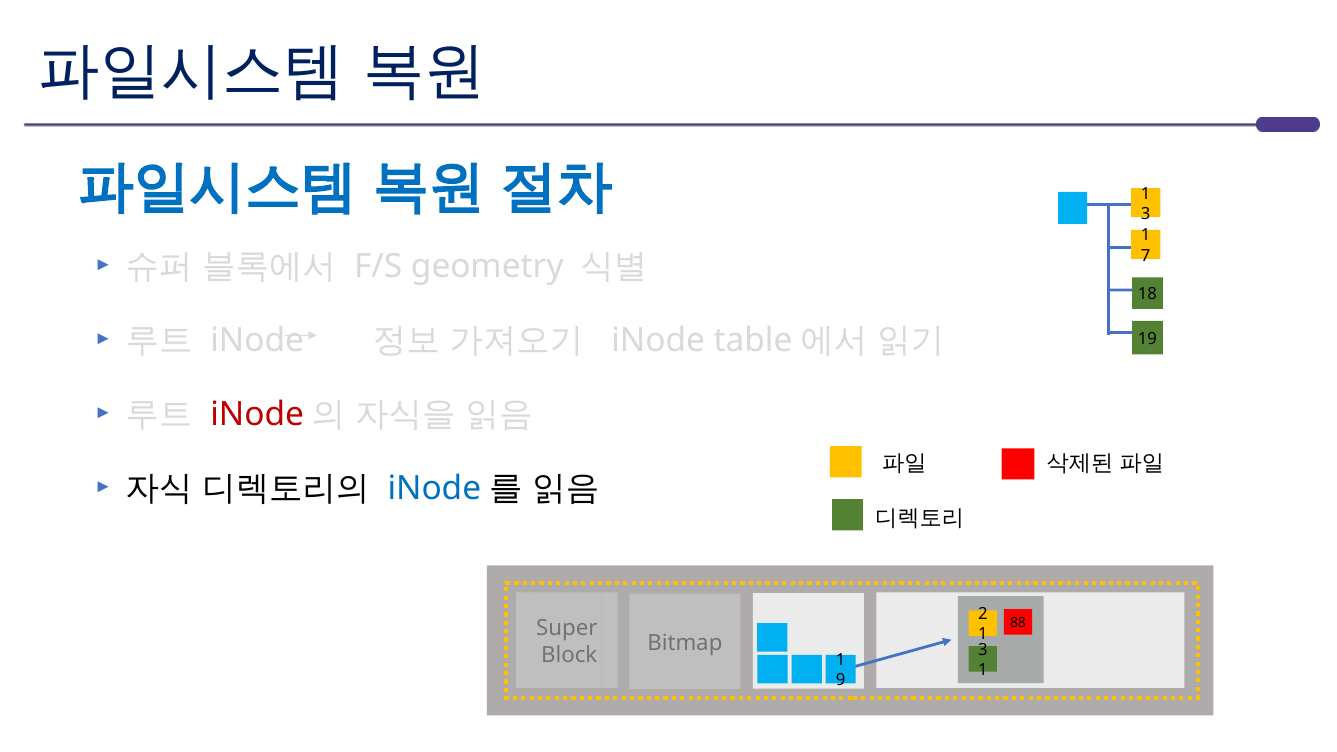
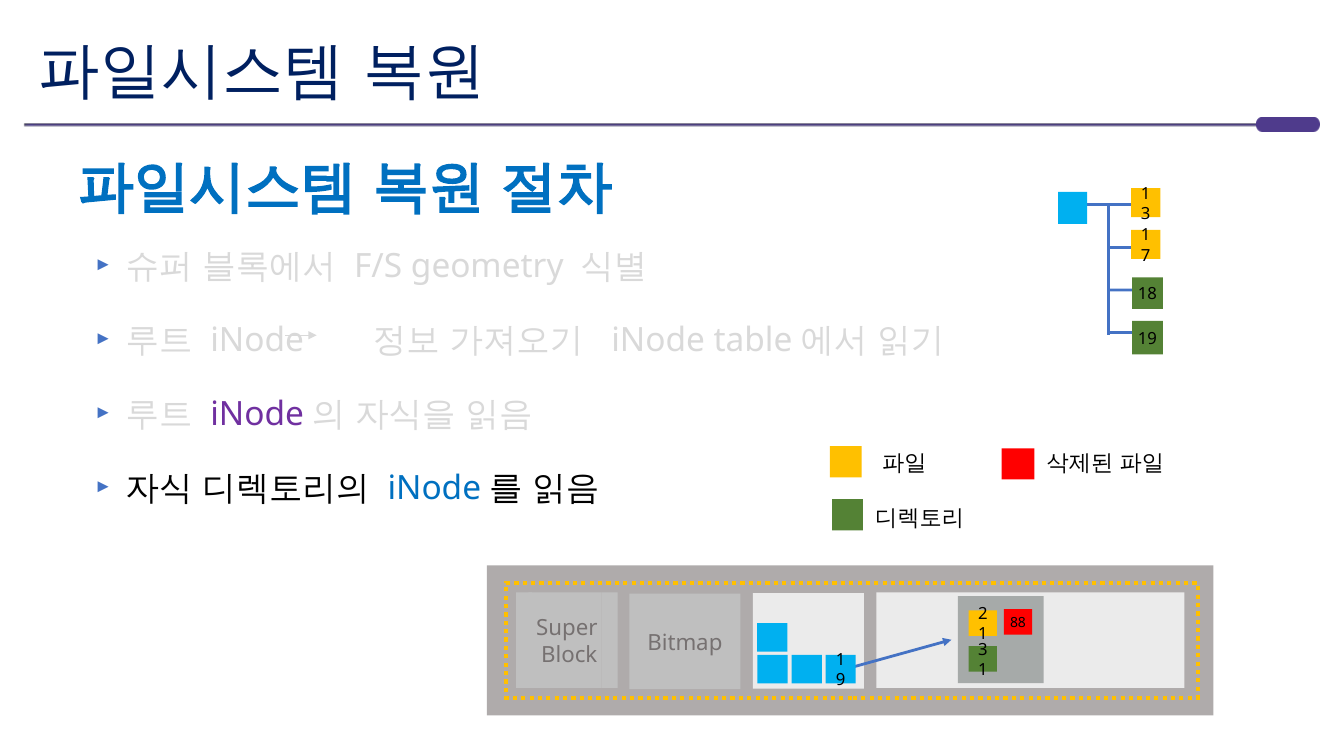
iNode at (257, 414) colour: red -> purple
